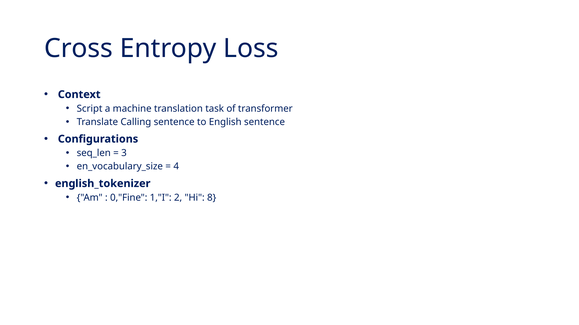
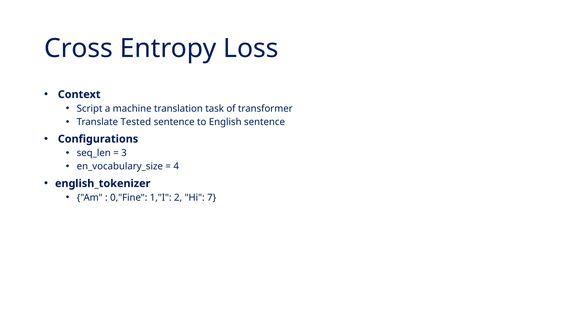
Calling: Calling -> Tested
8: 8 -> 7
